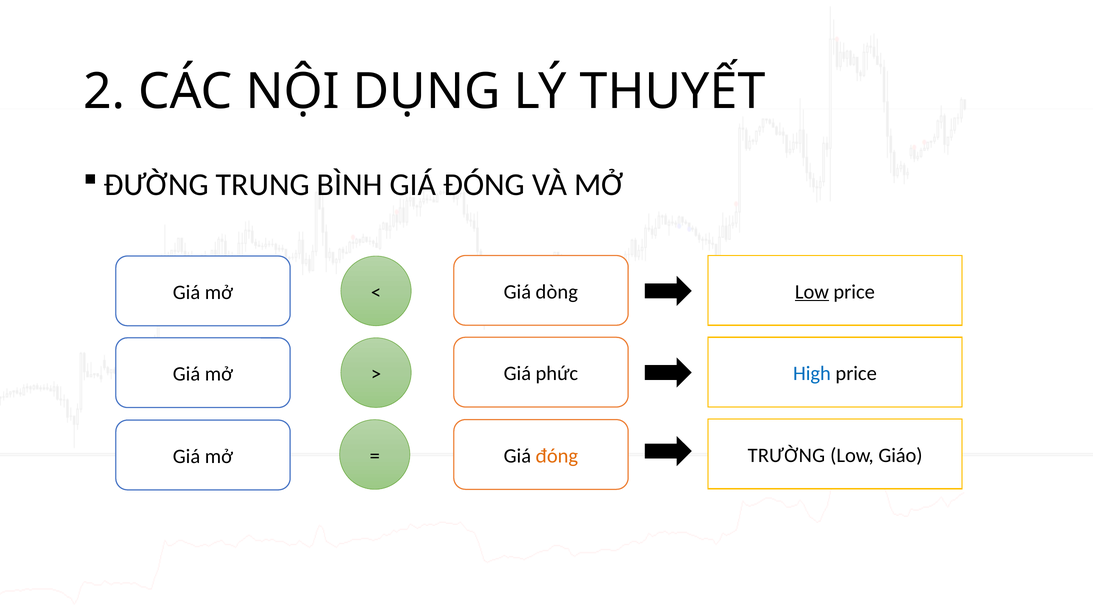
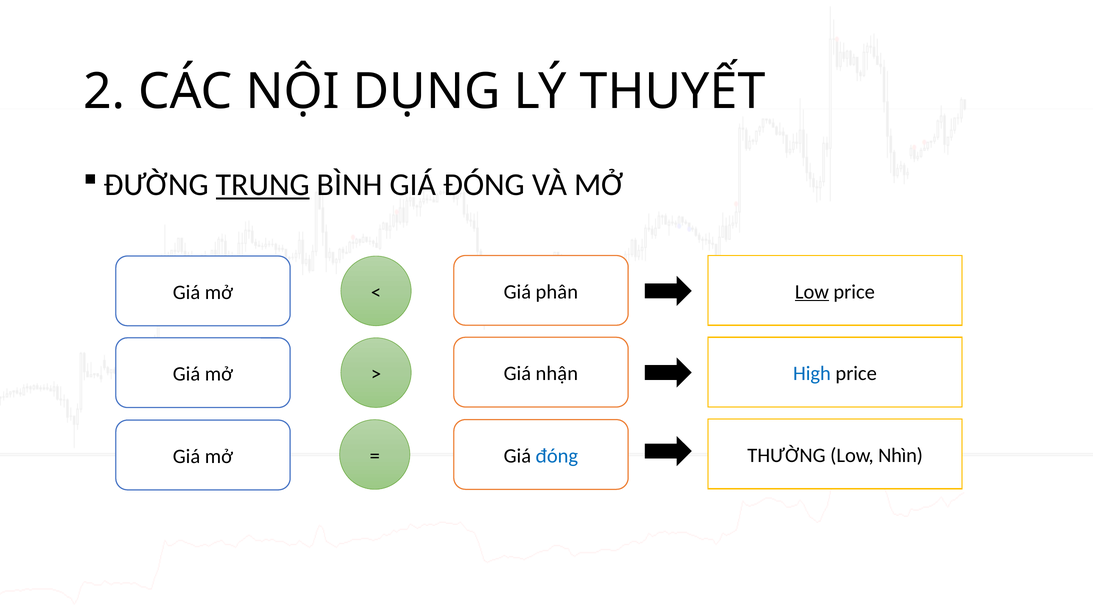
TRUNG underline: none -> present
dòng: dòng -> phân
phức: phức -> nhận
TRƯỜNG: TRƯỜNG -> THƯỜNG
Giáo: Giáo -> Nhìn
đóng at (557, 456) colour: orange -> blue
